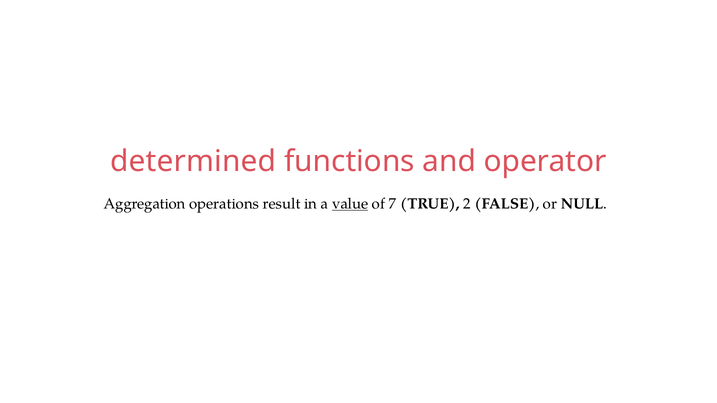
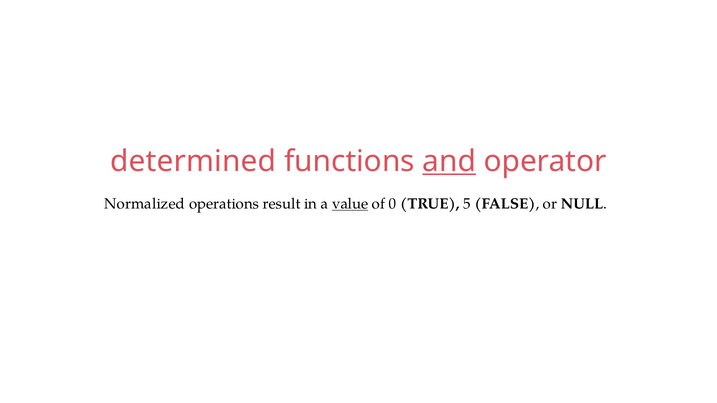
and underline: none -> present
Aggregation: Aggregation -> Normalized
7: 7 -> 0
2: 2 -> 5
